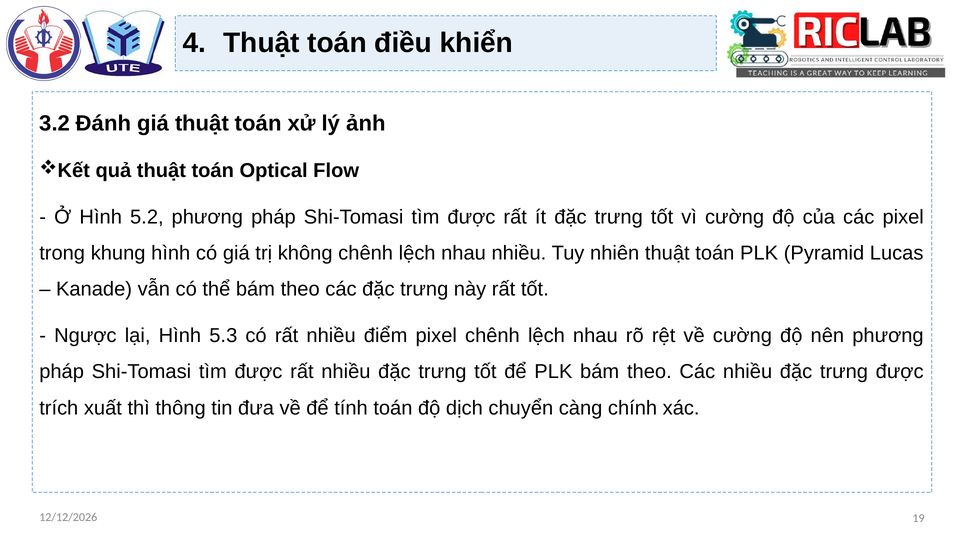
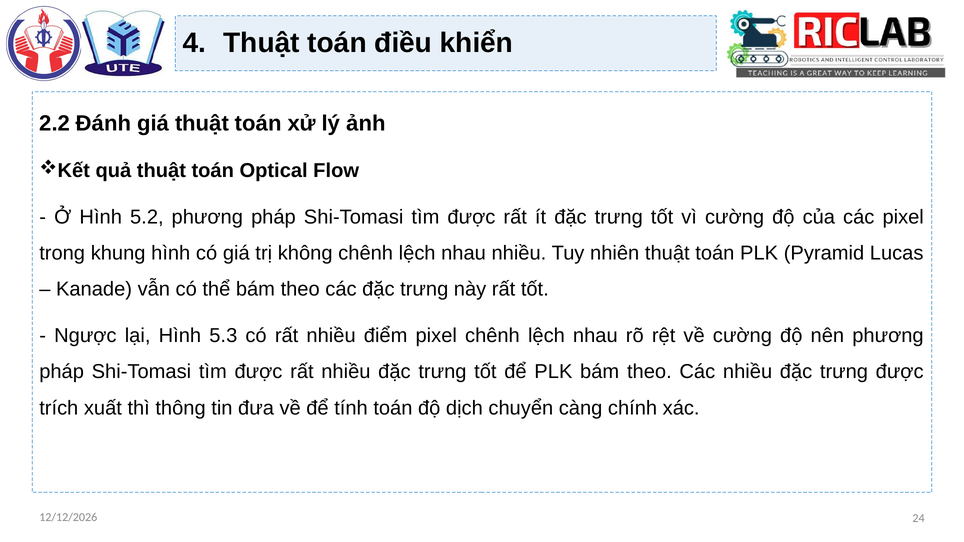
3.2: 3.2 -> 2.2
19: 19 -> 24
